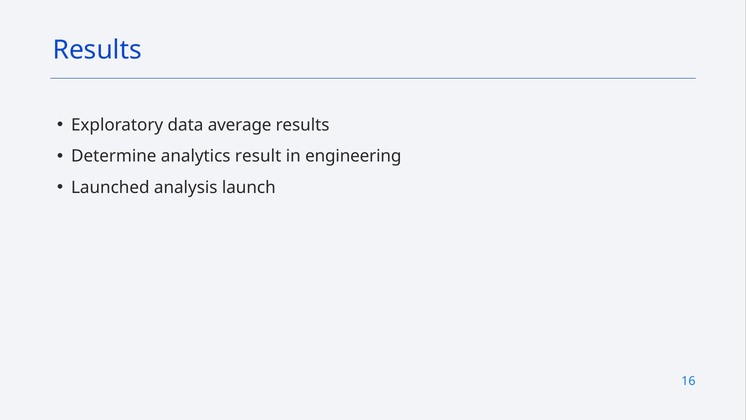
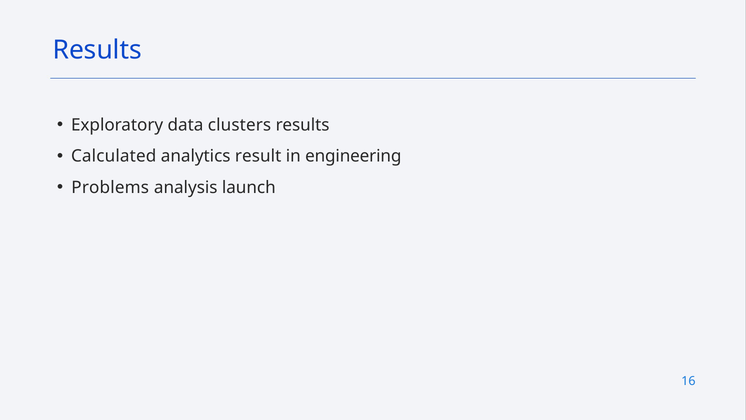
average: average -> clusters
Determine: Determine -> Calculated
Launched: Launched -> Problems
